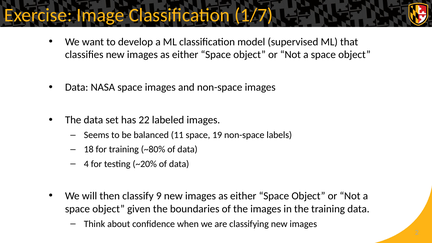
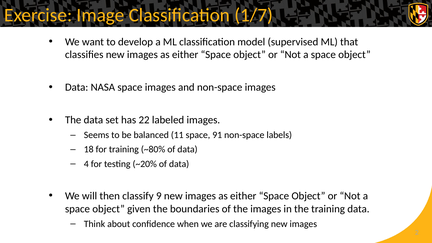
19: 19 -> 91
